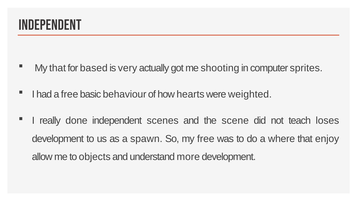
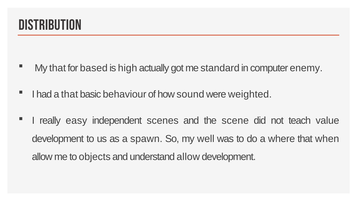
Independent at (50, 25): Independent -> Distribution
very: very -> high
shooting: shooting -> standard
sprites: sprites -> enemy
a free: free -> that
hearts: hearts -> sound
done: done -> easy
loses: loses -> value
my free: free -> well
enjoy: enjoy -> when
understand more: more -> allow
